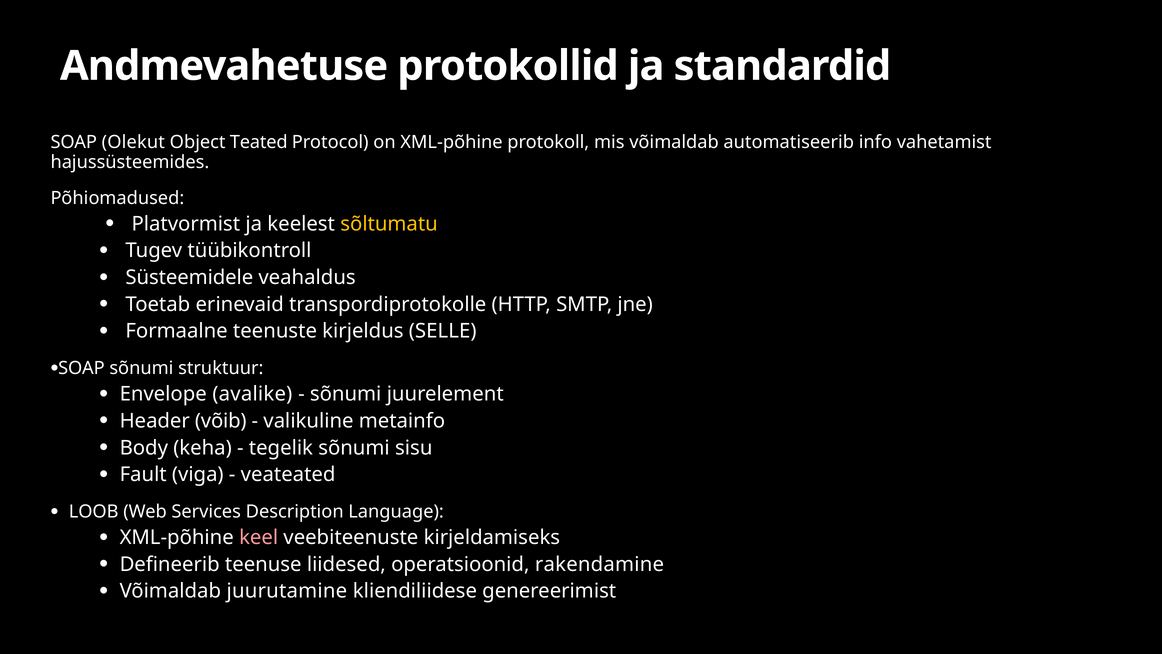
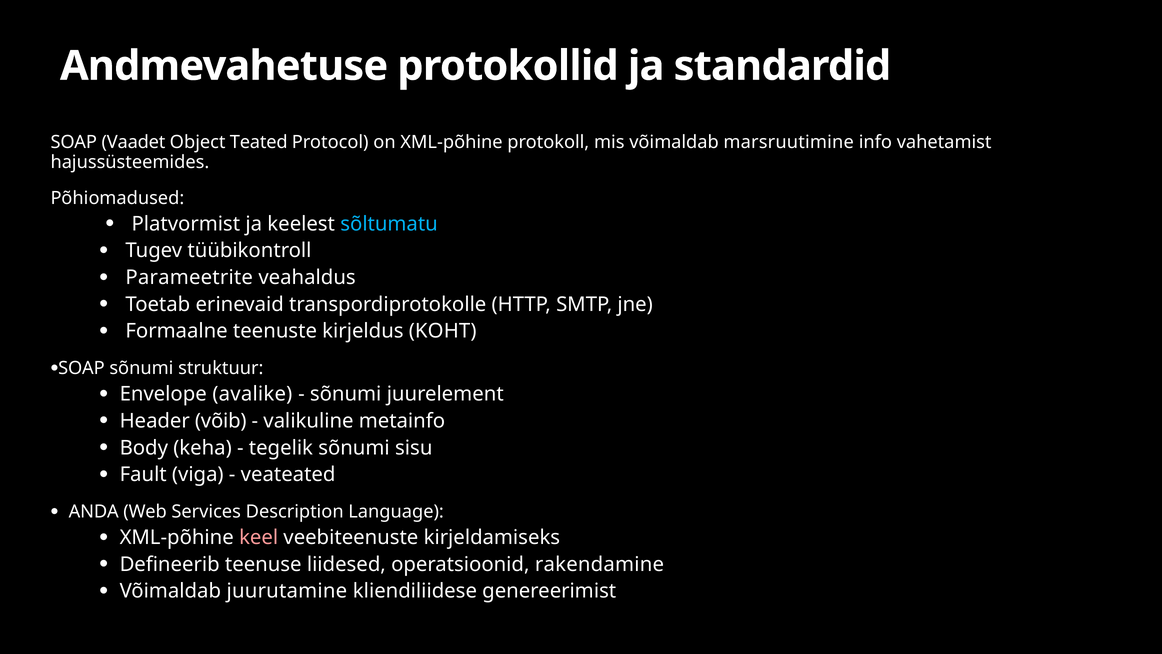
Olekut: Olekut -> Vaadet
automatiseerib: automatiseerib -> marsruutimine
sõltumatu colour: yellow -> light blue
Süsteemidele: Süsteemidele -> Parameetrite
SELLE: SELLE -> KOHT
LOOB: LOOB -> ANDA
